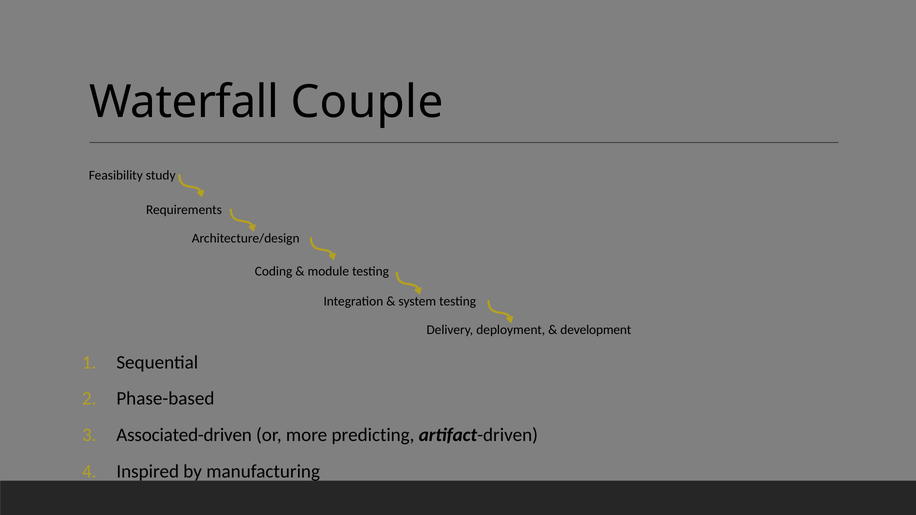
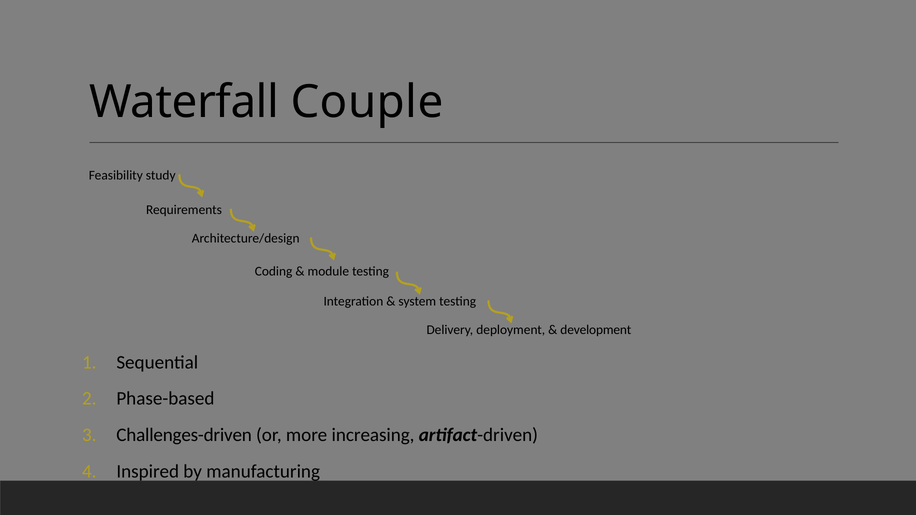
Associated-driven: Associated-driven -> Challenges-driven
predicting: predicting -> increasing
